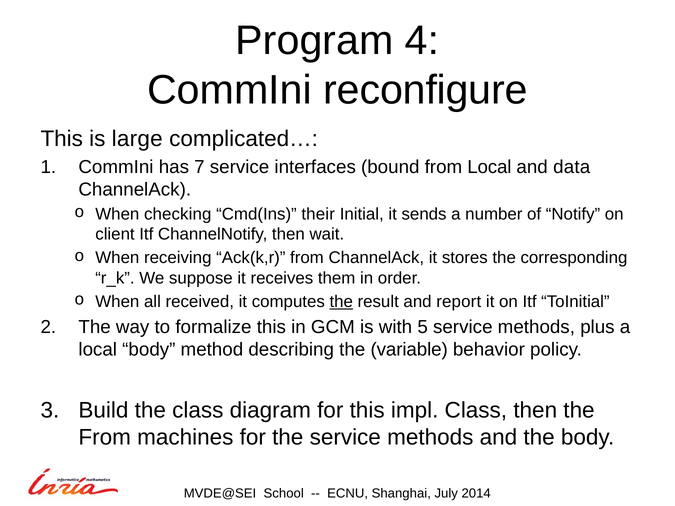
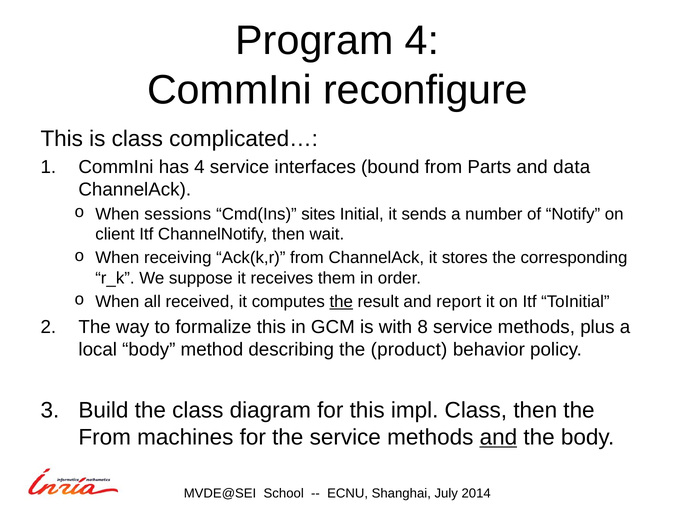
is large: large -> class
has 7: 7 -> 4
from Local: Local -> Parts
checking: checking -> sessions
their: their -> sites
5: 5 -> 8
variable: variable -> product
and at (498, 438) underline: none -> present
